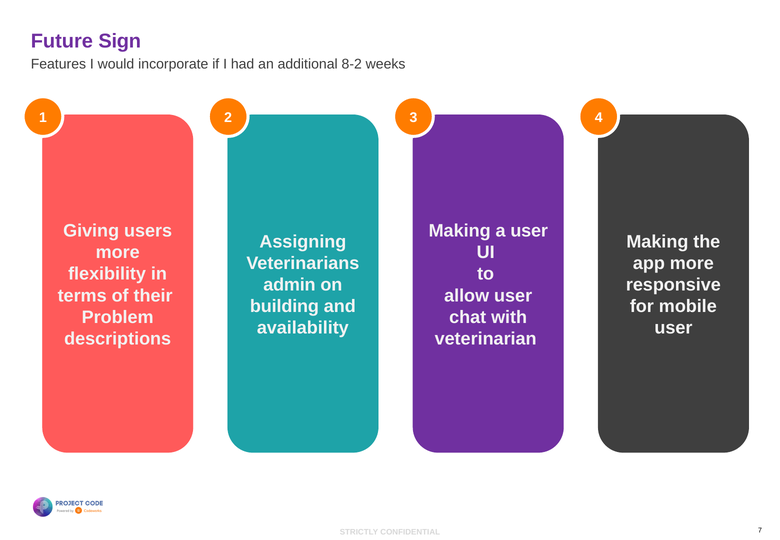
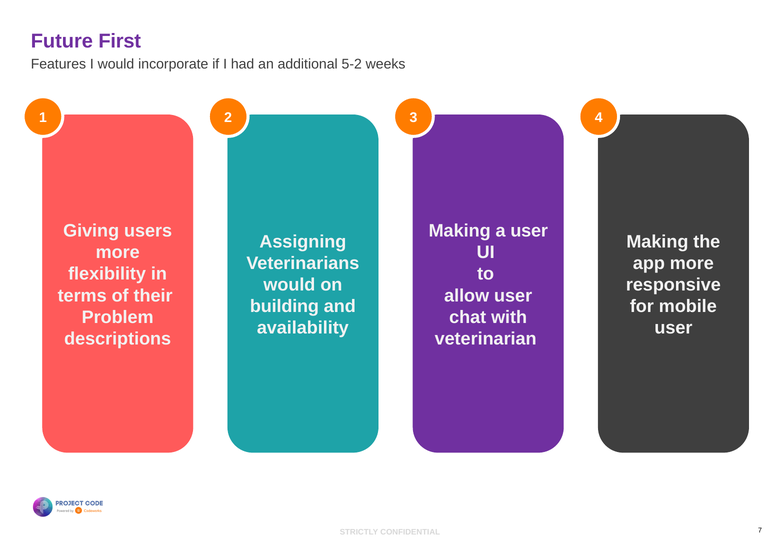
Sign: Sign -> First
8-2: 8-2 -> 5-2
admin at (289, 285): admin -> would
